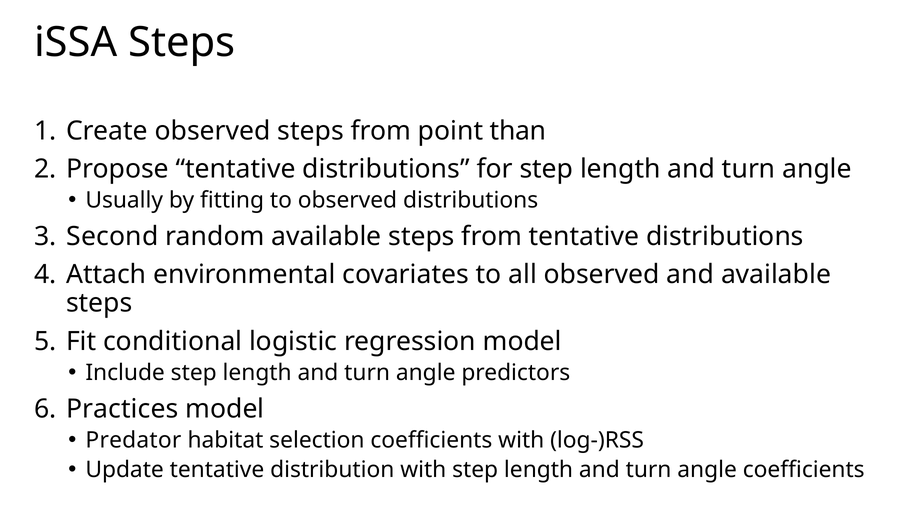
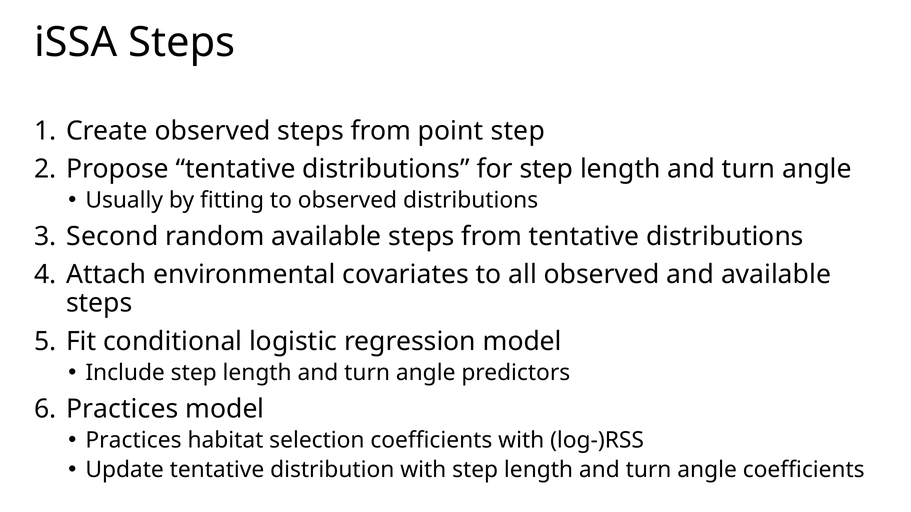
point than: than -> step
Predator at (133, 441): Predator -> Practices
